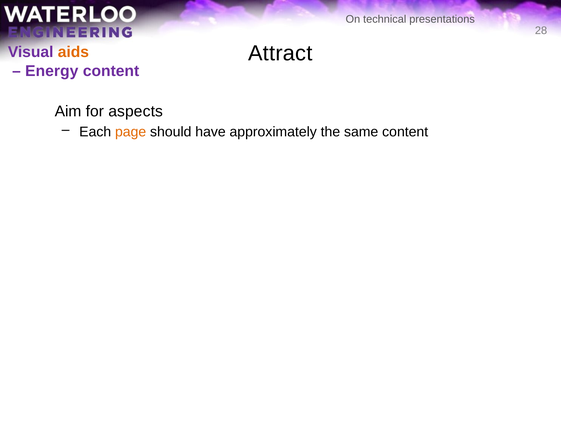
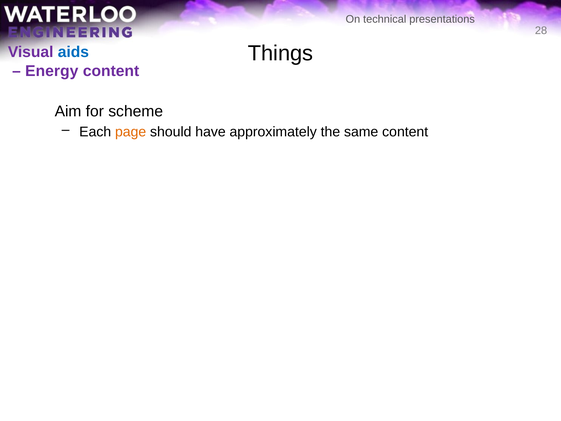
Attract: Attract -> Things
aids colour: orange -> blue
aspects: aspects -> scheme
